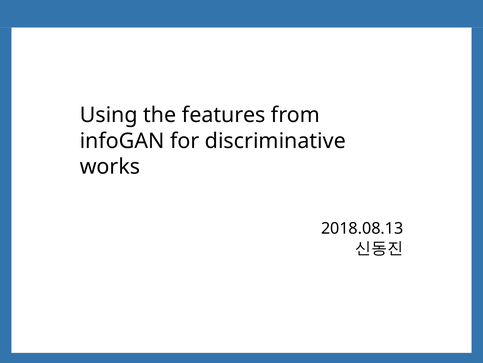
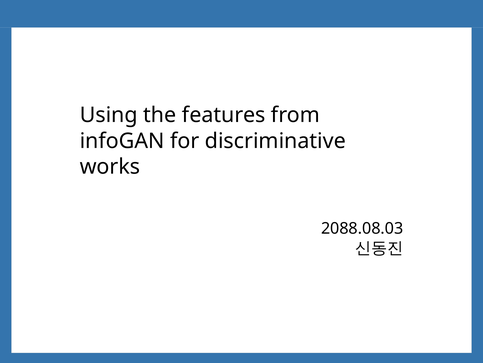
2018.08.13: 2018.08.13 -> 2088.08.03
